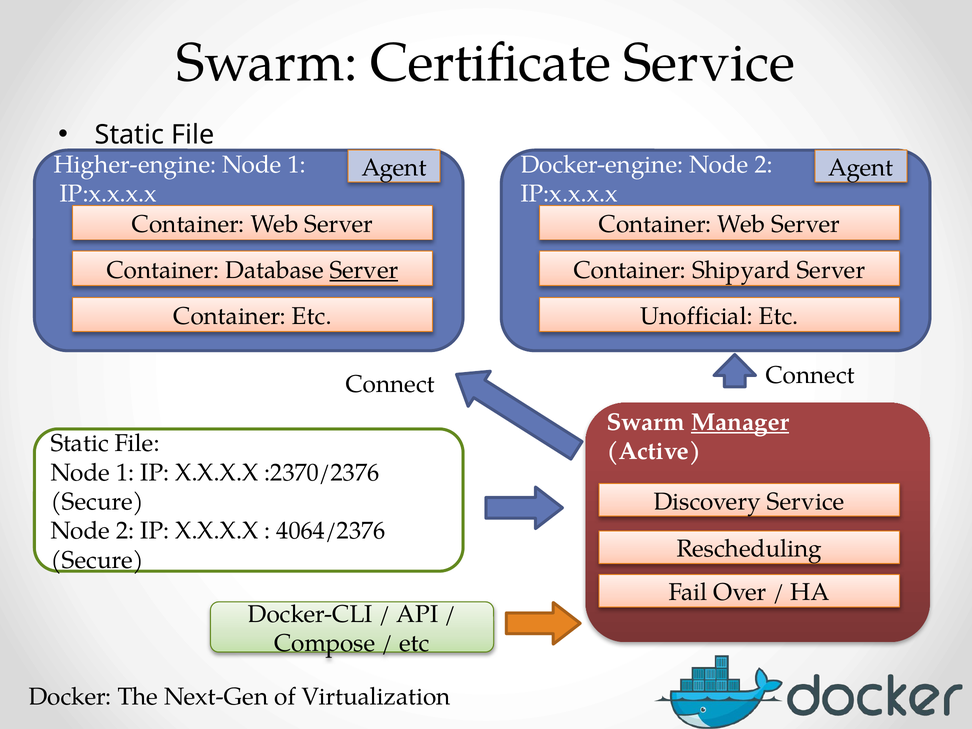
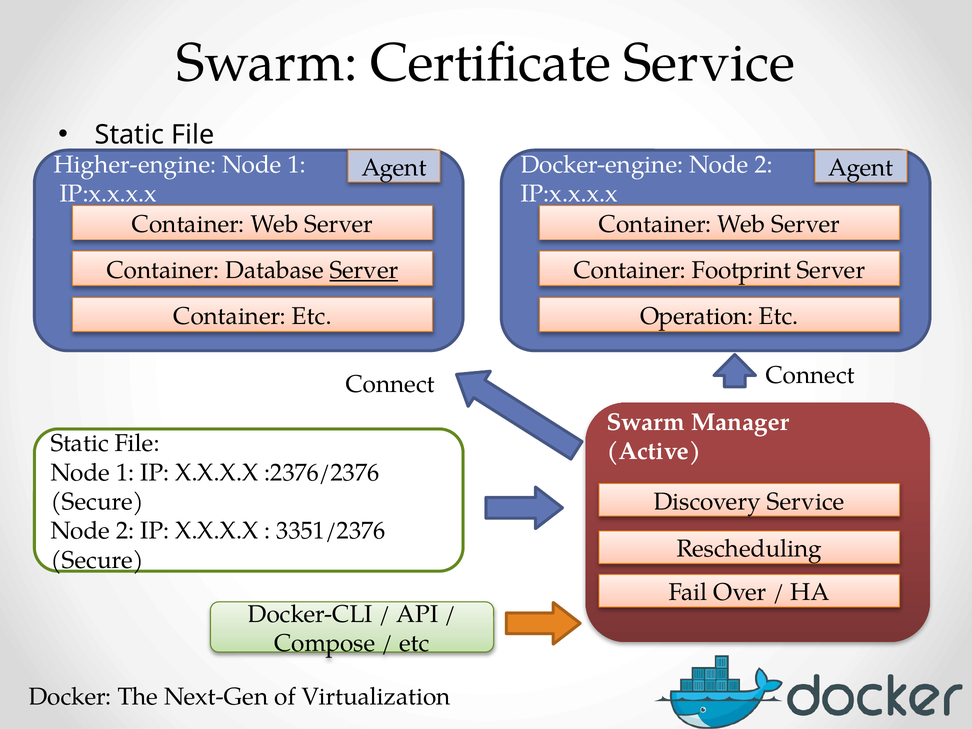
Shipyard: Shipyard -> Footprint
Unofficial: Unofficial -> Operation
Manager underline: present -> none
:2370/2376: :2370/2376 -> :2376/2376
4064/2376: 4064/2376 -> 3351/2376
